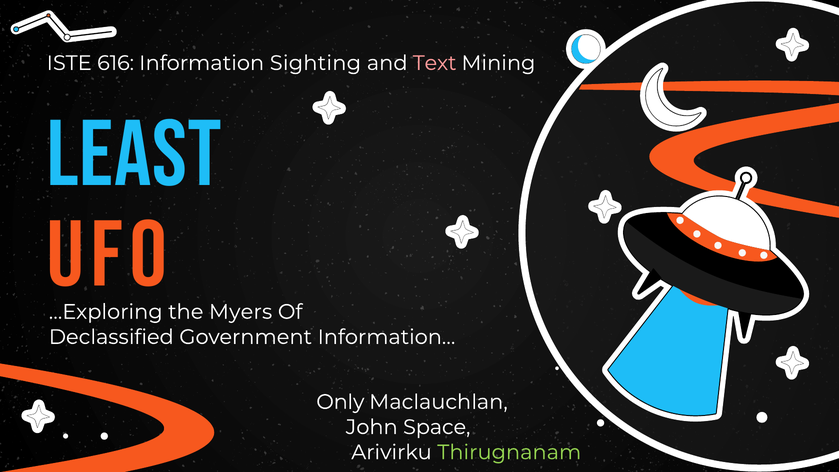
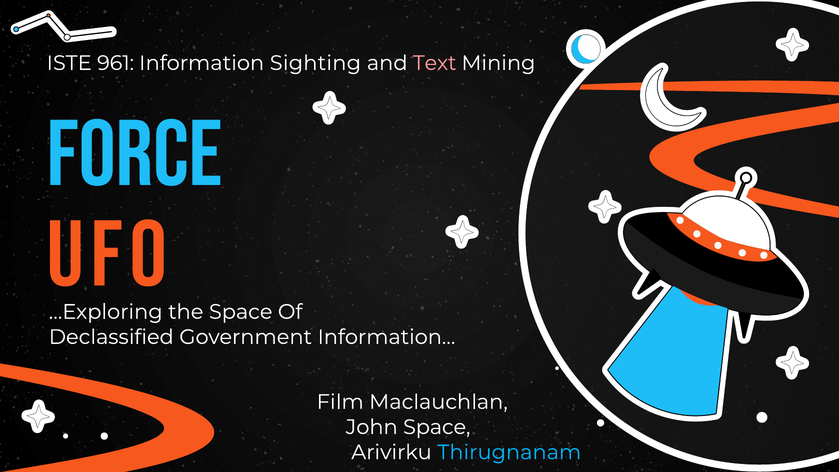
616: 616 -> 961
LEAST: LEAST -> FORCE
the Myers: Myers -> Space
Only: Only -> Film
Thirugnanam colour: light green -> light blue
